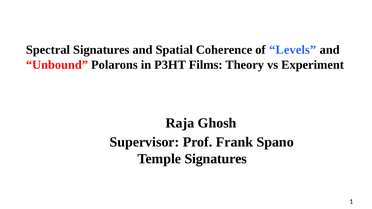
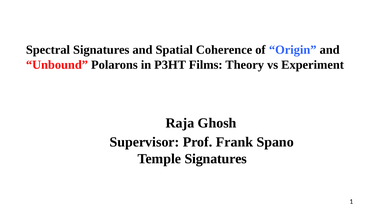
Levels: Levels -> Origin
